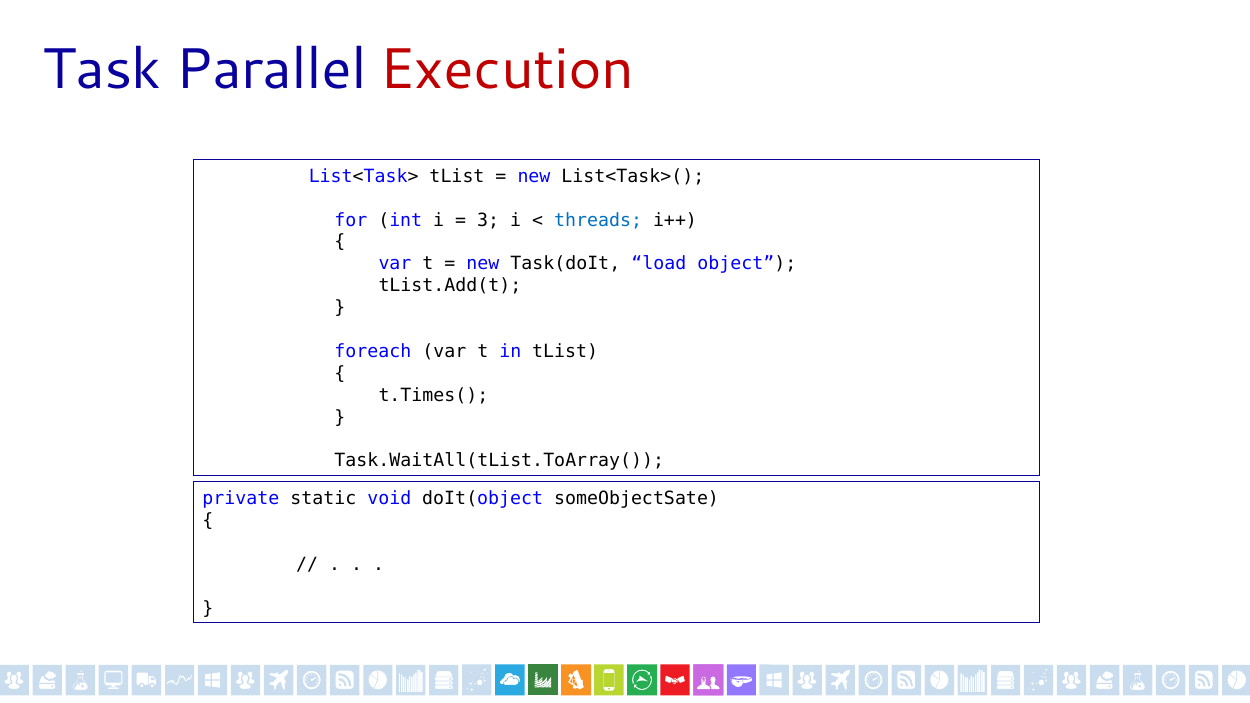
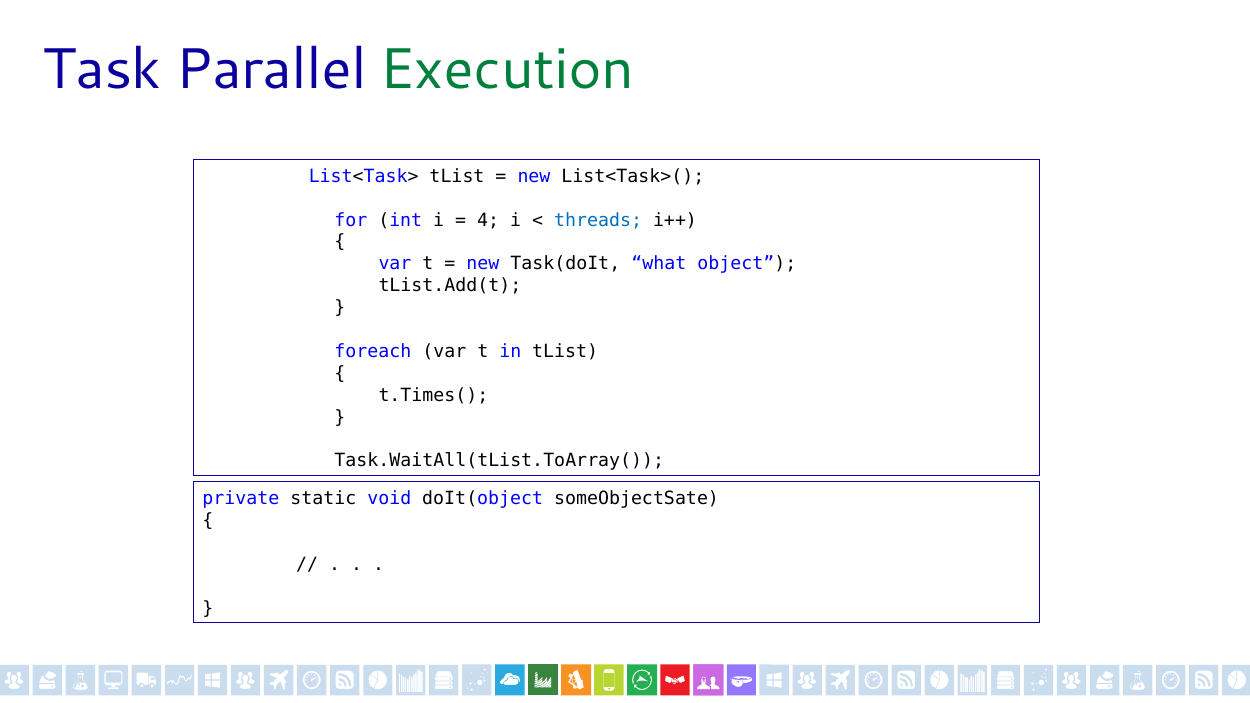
Execution colour: red -> green
3: 3 -> 4
load: load -> what
